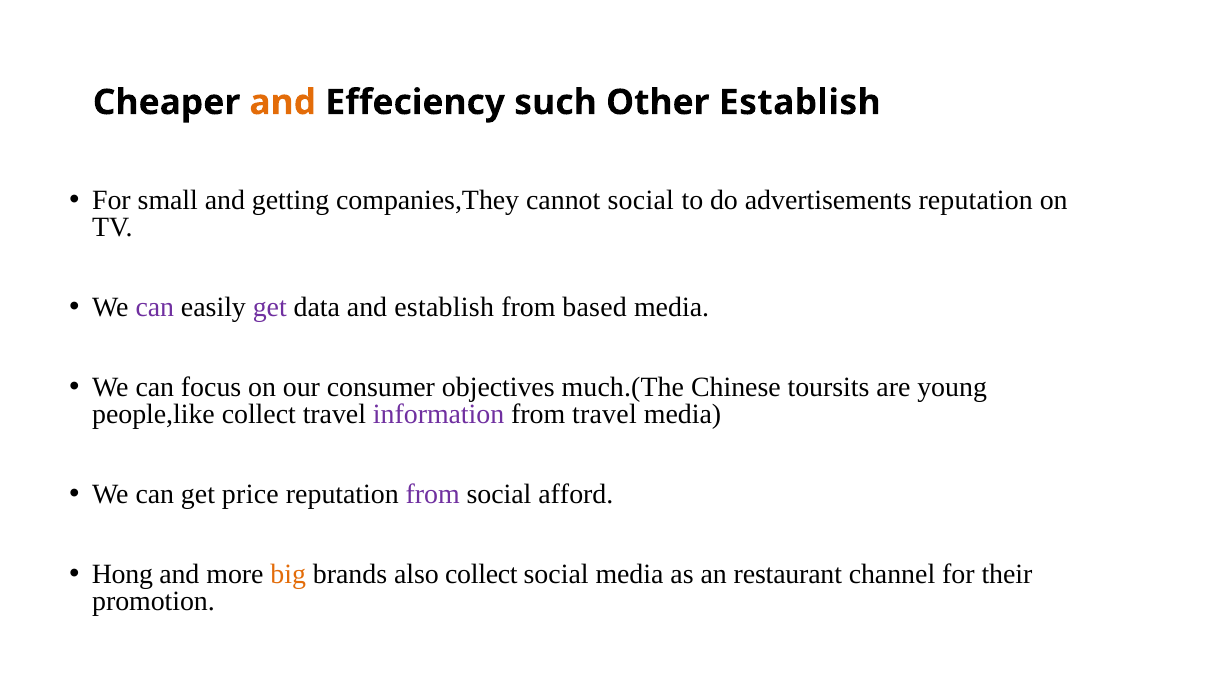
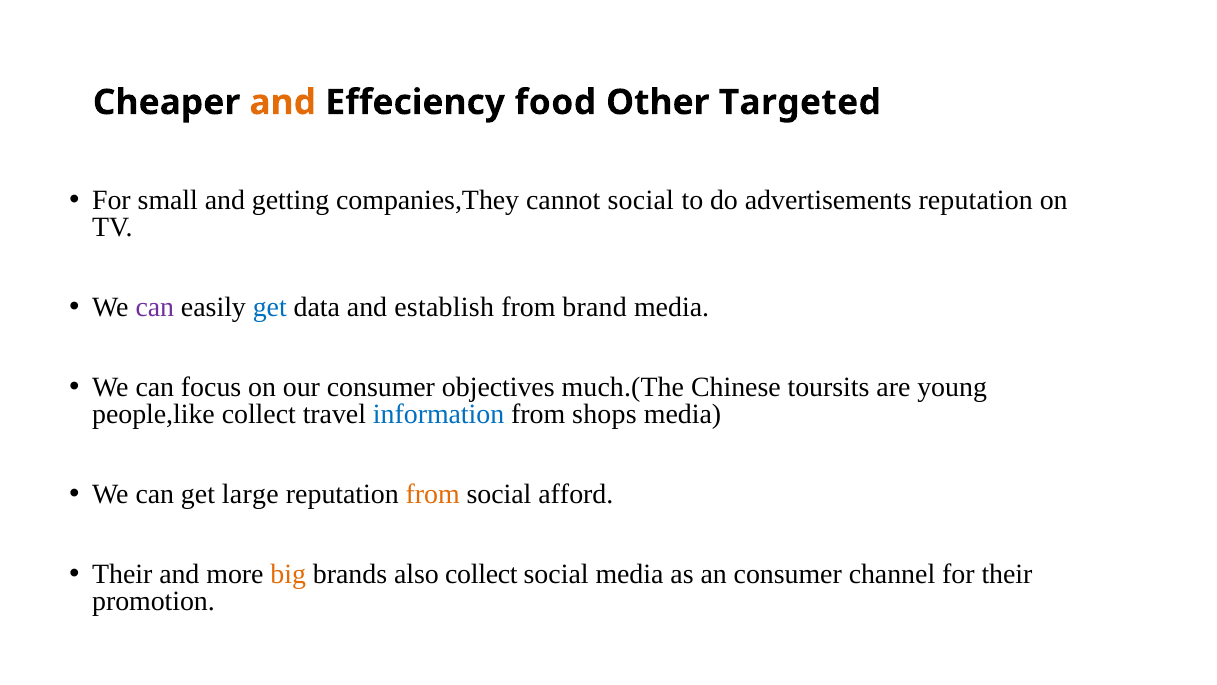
such: such -> food
Other Establish: Establish -> Targeted
get at (270, 307) colour: purple -> blue
based: based -> brand
information colour: purple -> blue
from travel: travel -> shops
price: price -> large
from at (433, 494) colour: purple -> orange
Hong at (122, 574): Hong -> Their
an restaurant: restaurant -> consumer
